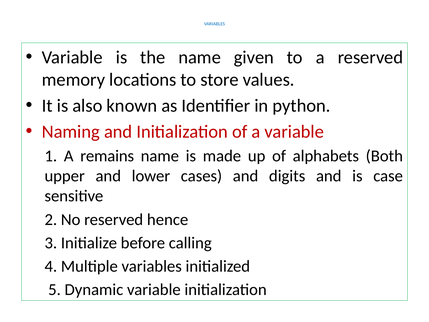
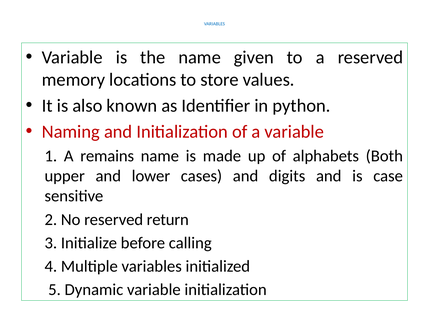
hence: hence -> return
